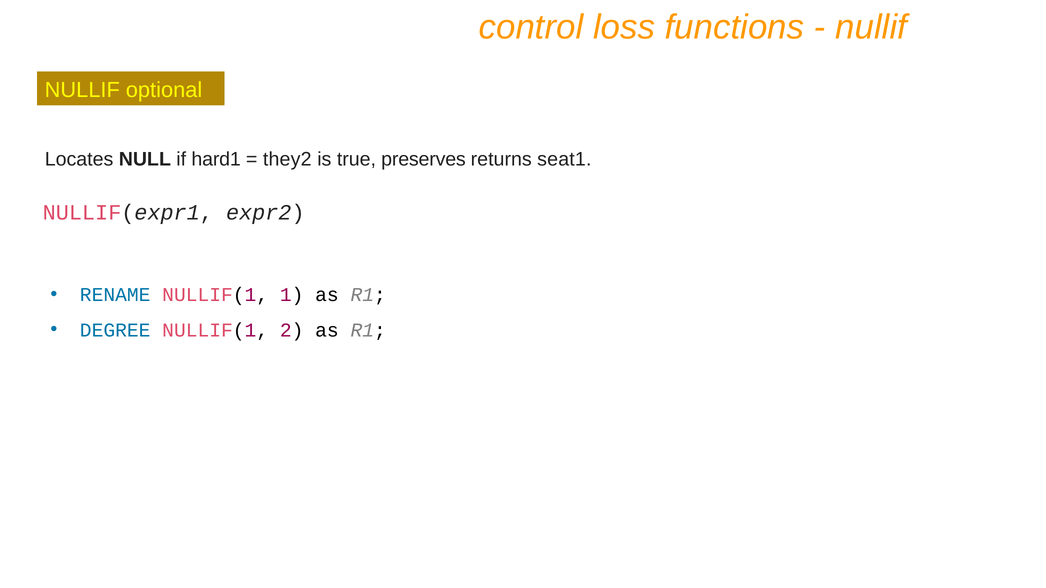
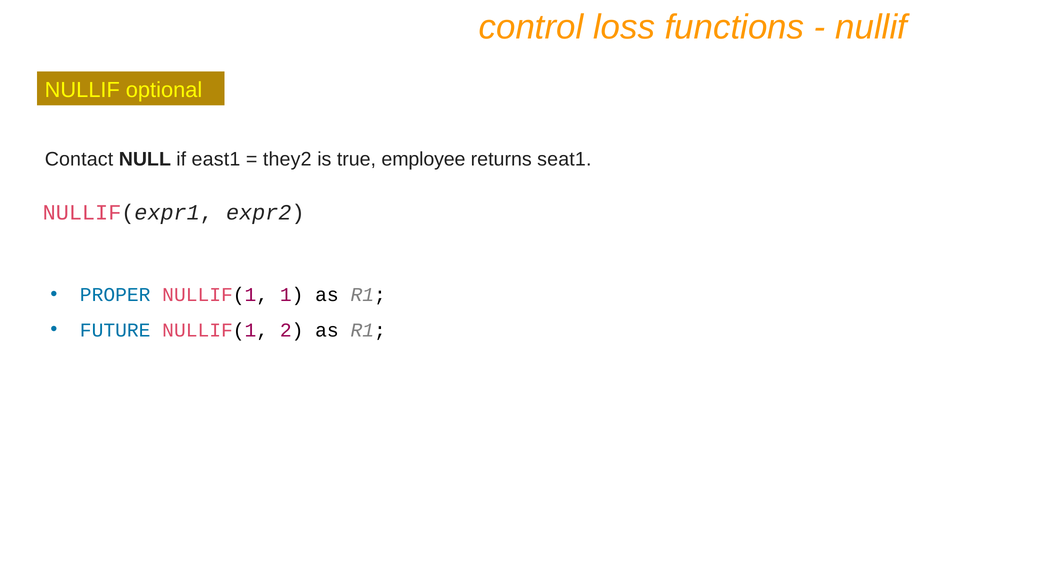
Locates: Locates -> Contact
hard1: hard1 -> east1
preserves: preserves -> employee
RENAME: RENAME -> PROPER
DEGREE: DEGREE -> FUTURE
